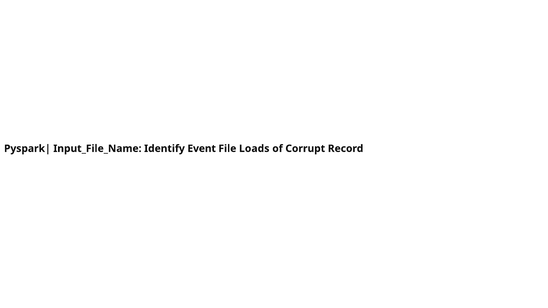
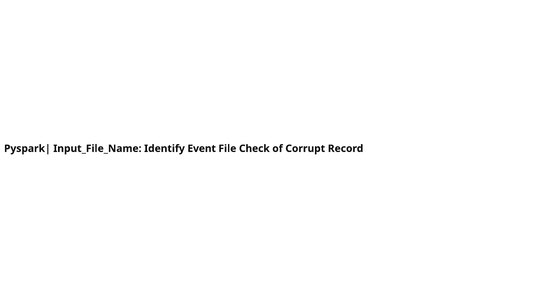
Loads: Loads -> Check
